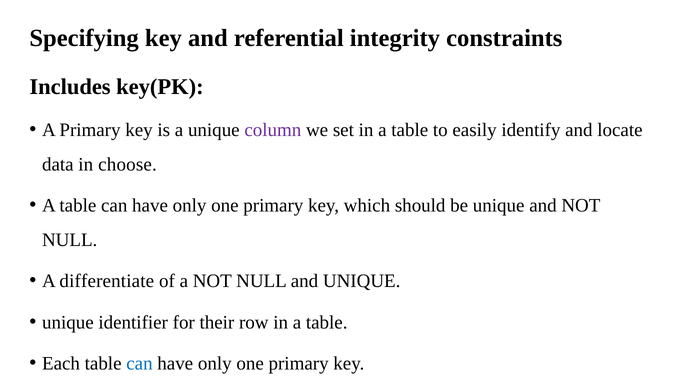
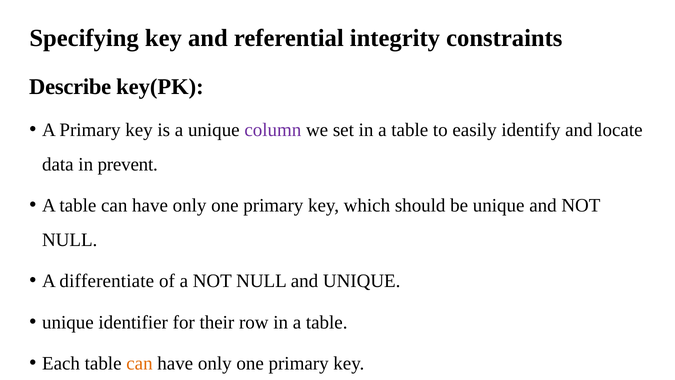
Includes: Includes -> Describe
choose: choose -> prevent
can at (139, 363) colour: blue -> orange
